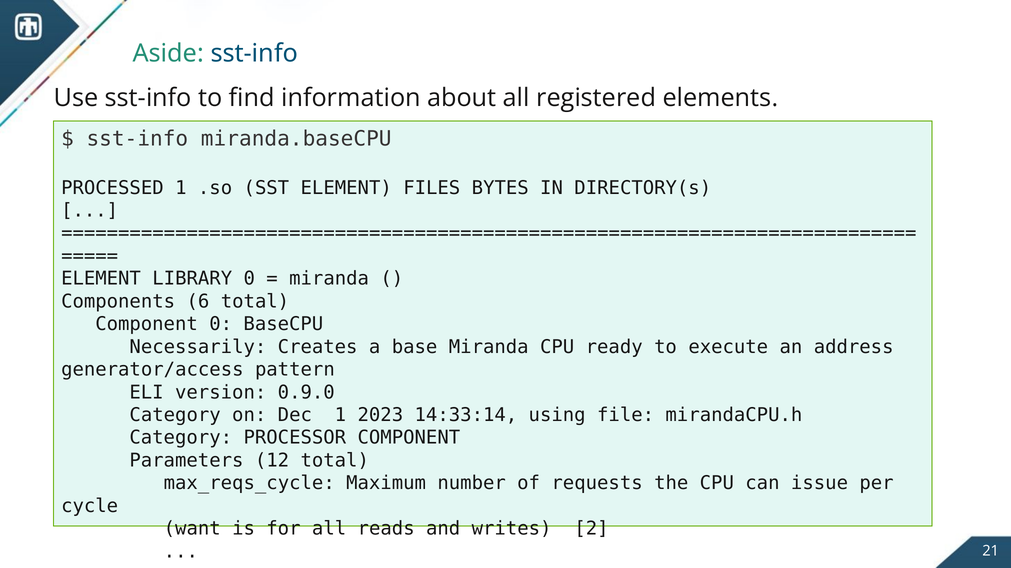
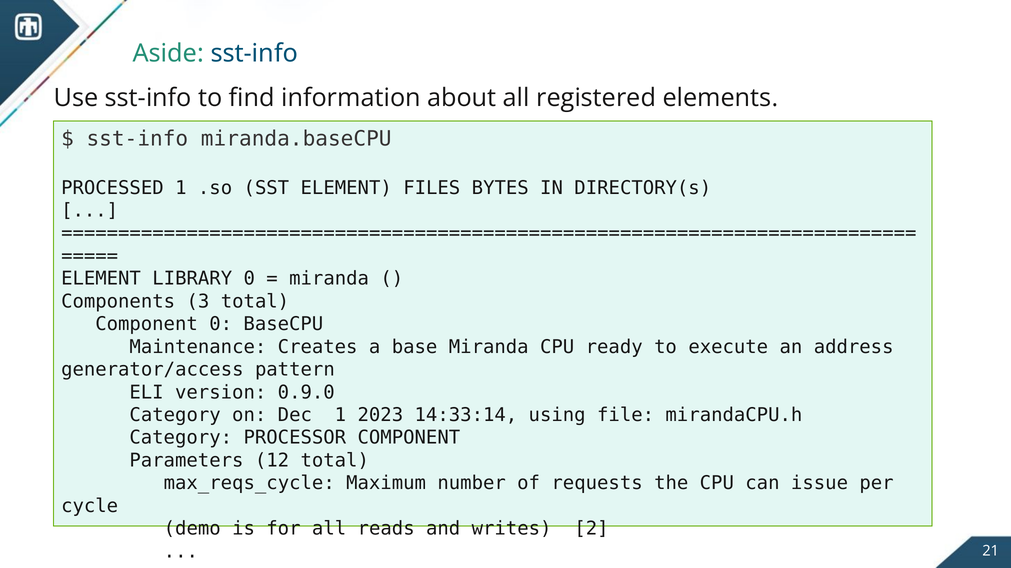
6: 6 -> 3
Necessarily: Necessarily -> Maintenance
want: want -> demo
